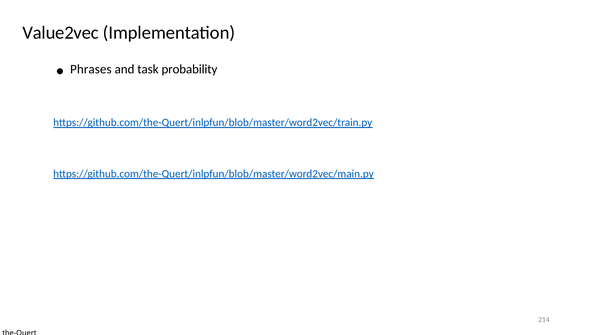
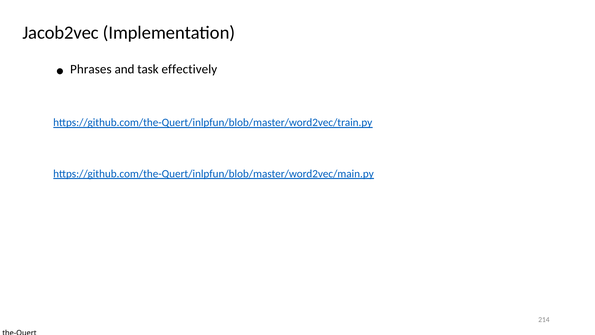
Value2vec: Value2vec -> Jacob2vec
probability: probability -> effectively
